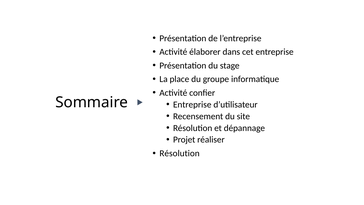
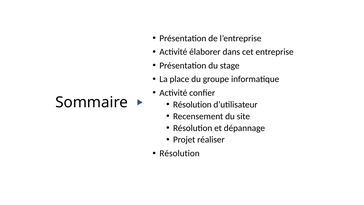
Entreprise at (192, 104): Entreprise -> Résolution
